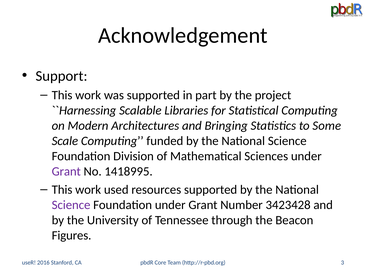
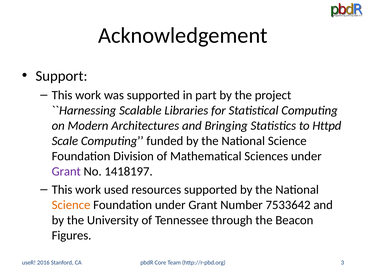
Some: Some -> Httpd
1418995: 1418995 -> 1418197
Science at (71, 205) colour: purple -> orange
3423428: 3423428 -> 7533642
